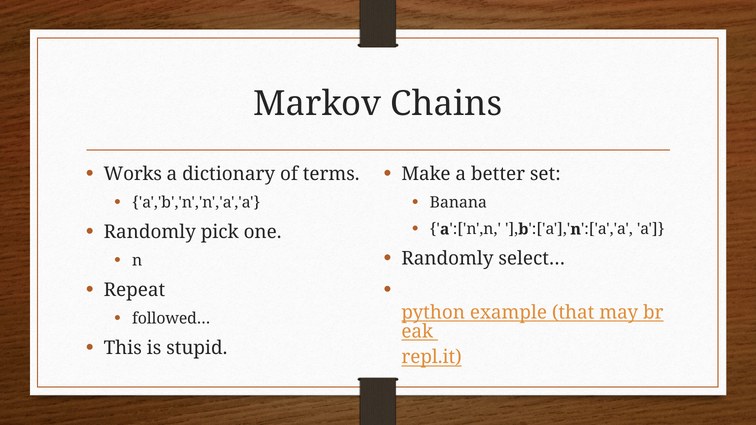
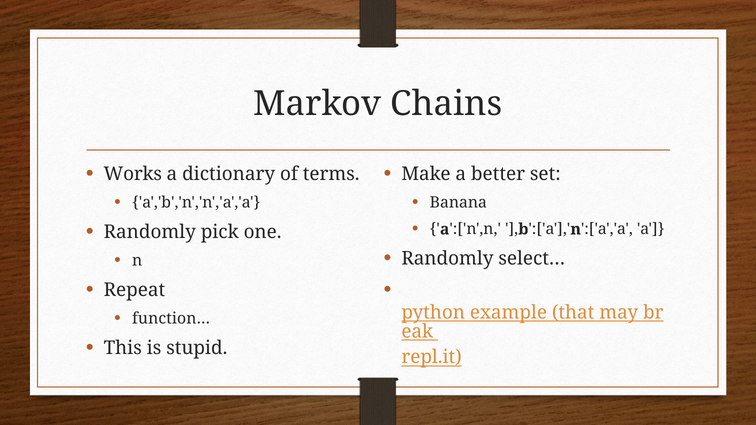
followed…: followed… -> function…
